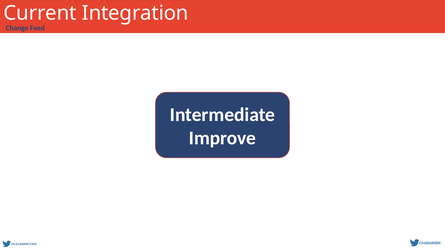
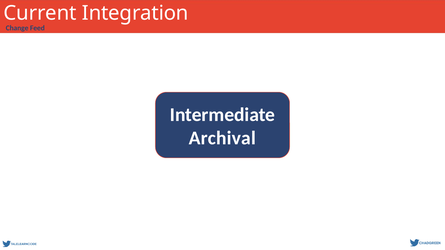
Improve: Improve -> Archival
